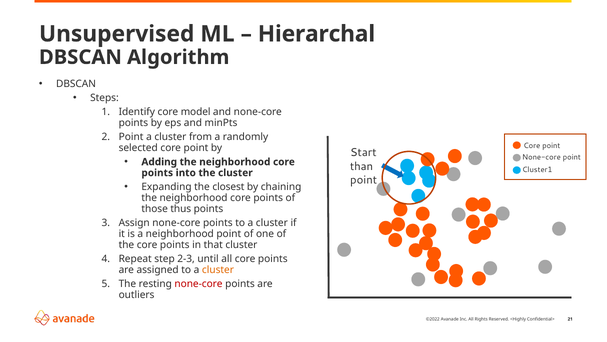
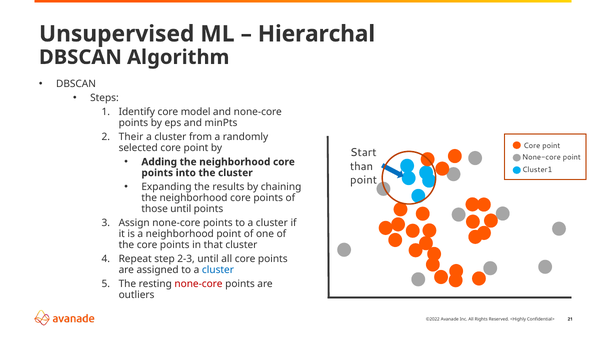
Point at (131, 137): Point -> Their
closest: closest -> results
those thus: thus -> until
cluster at (218, 269) colour: orange -> blue
